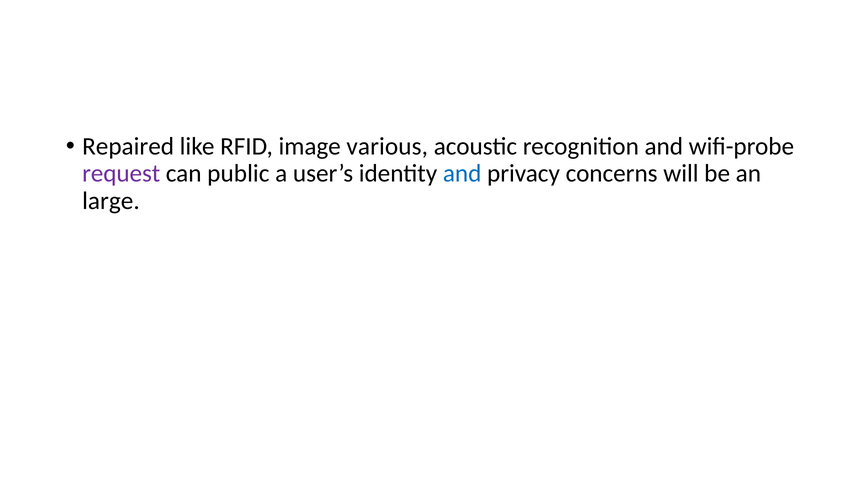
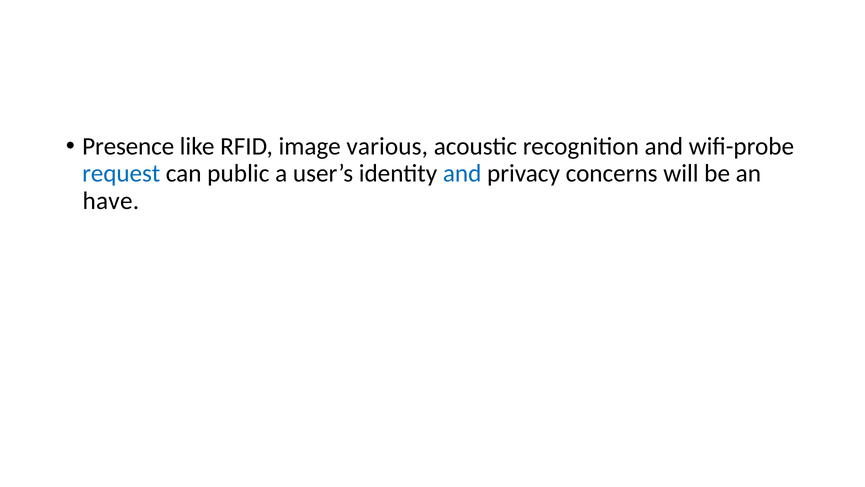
Repaired: Repaired -> Presence
request colour: purple -> blue
large: large -> have
